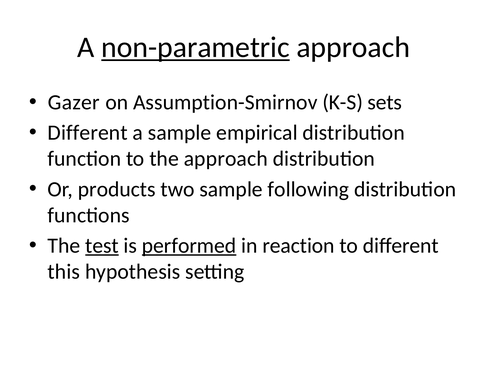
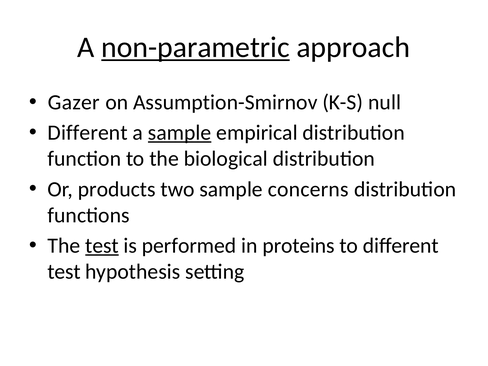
sets: sets -> null
sample at (180, 133) underline: none -> present
the approach: approach -> biological
following: following -> concerns
performed underline: present -> none
reaction: reaction -> proteins
this at (64, 272): this -> test
